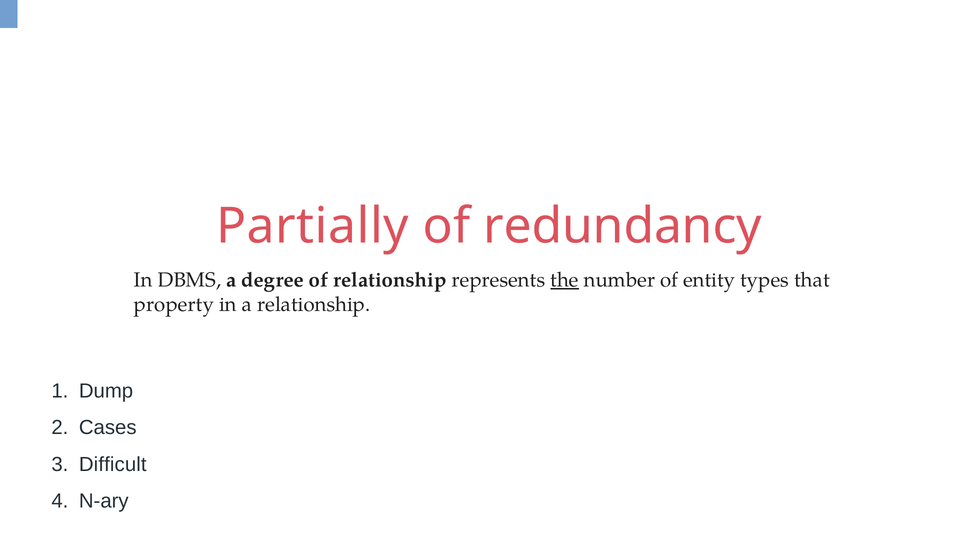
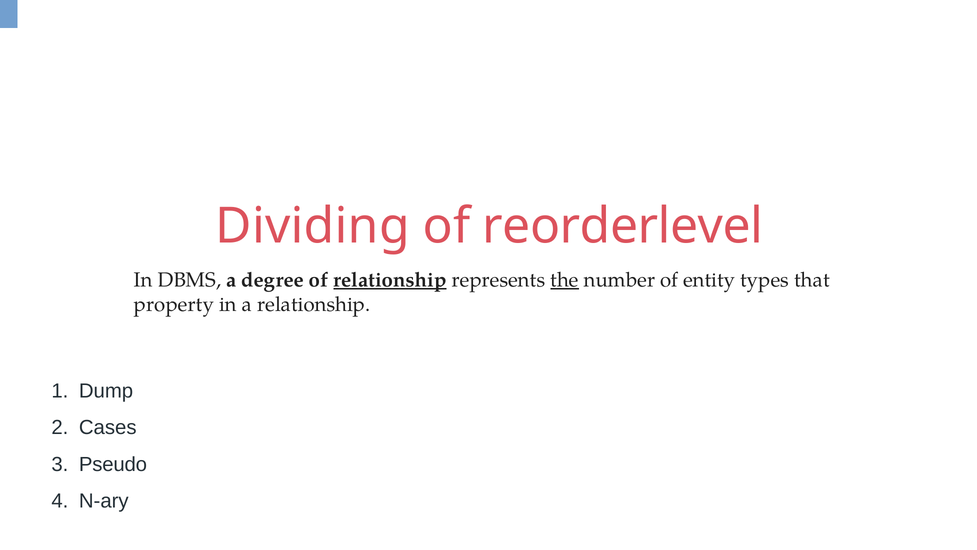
Partially: Partially -> Dividing
redundancy: redundancy -> reorderlevel
relationship at (390, 280) underline: none -> present
Difficult: Difficult -> Pseudo
